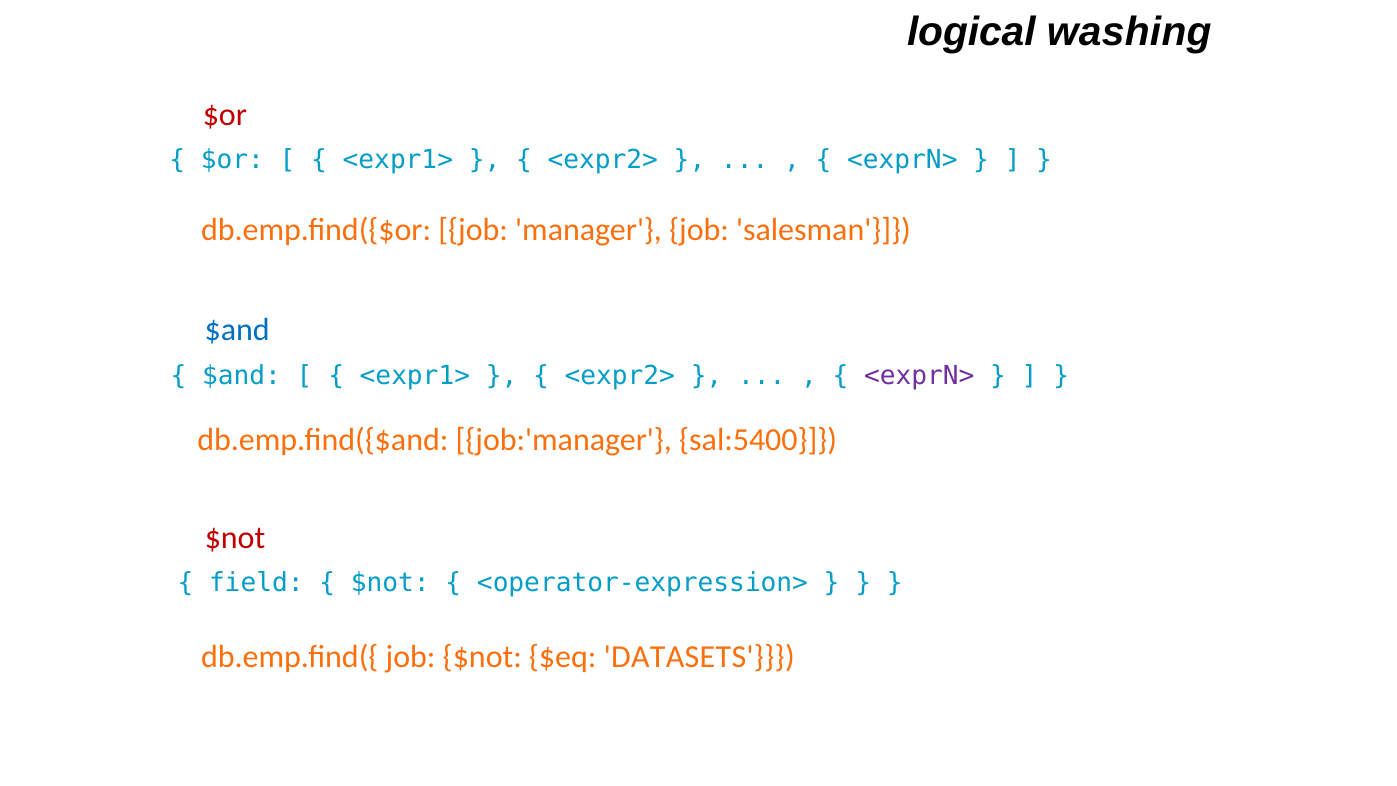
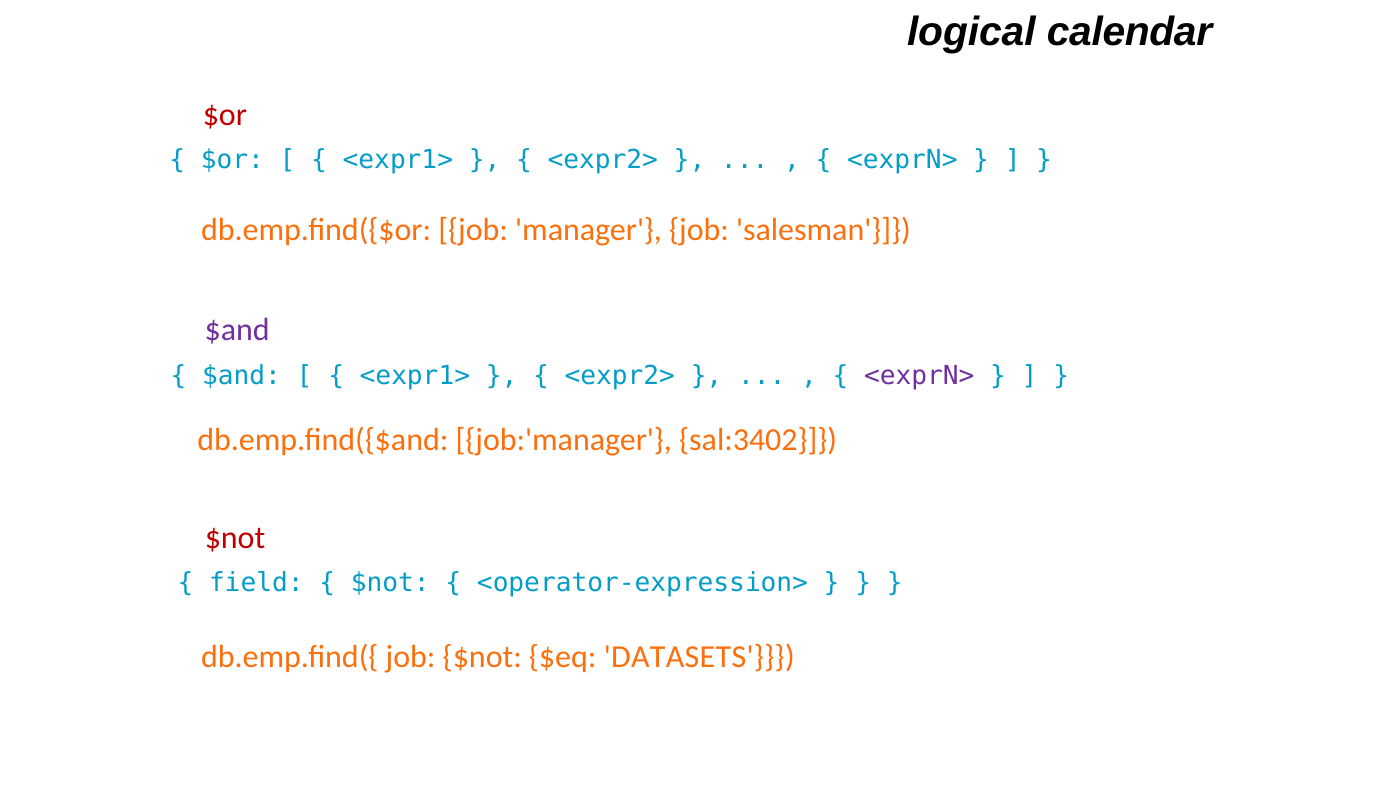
washing: washing -> calendar
$and at (237, 330) colour: blue -> purple
sal:5400: sal:5400 -> sal:3402
